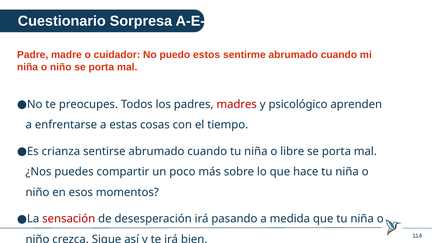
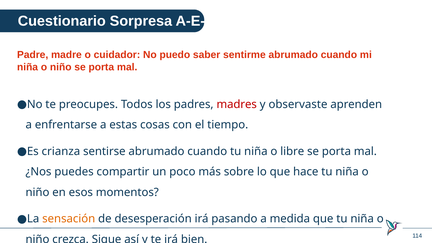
estos: estos -> saber
psicológico: psicológico -> observaste
sensación colour: red -> orange
